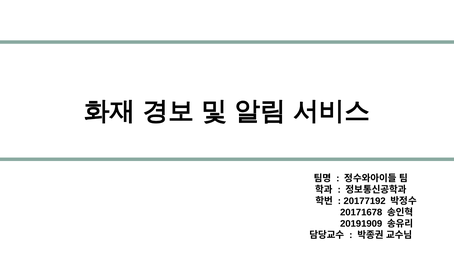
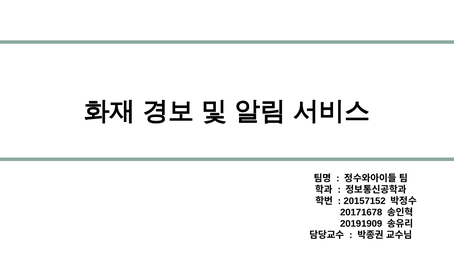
20177192: 20177192 -> 20157152
